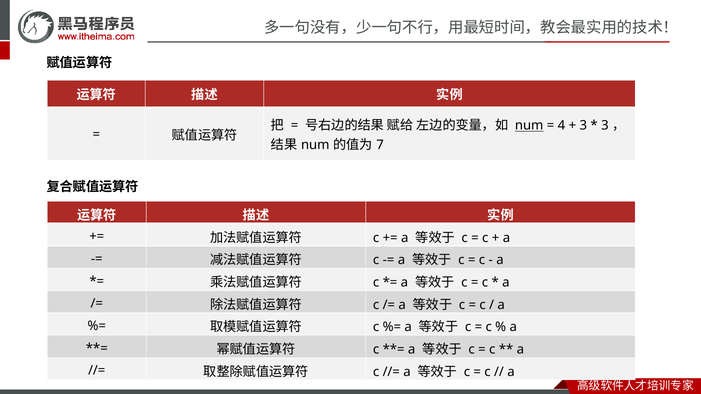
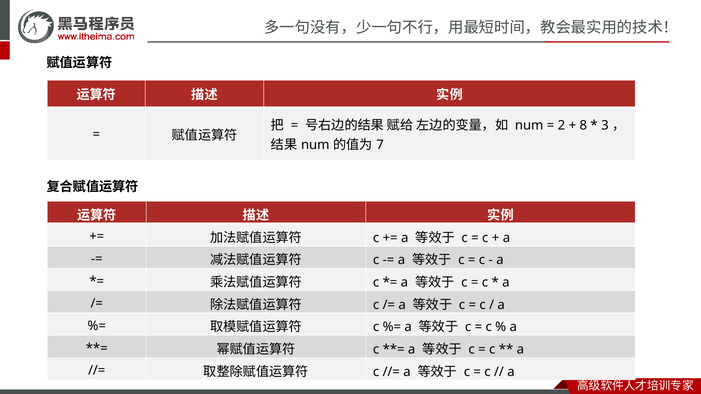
num at (529, 126) underline: present -> none
4: 4 -> 2
3 at (583, 126): 3 -> 8
